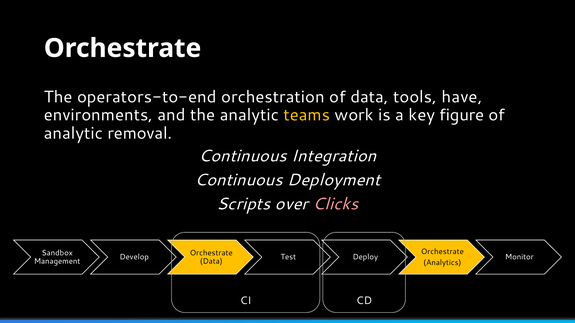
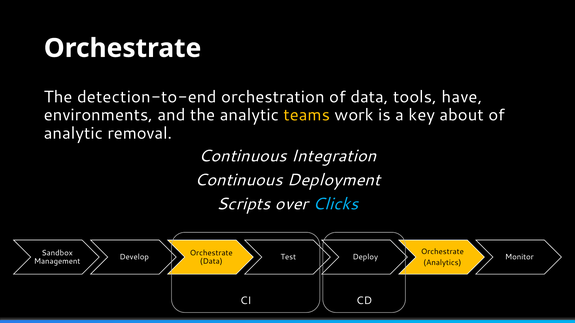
operators-to-end: operators-to-end -> detection-to-end
figure: figure -> about
Clicks colour: pink -> light blue
